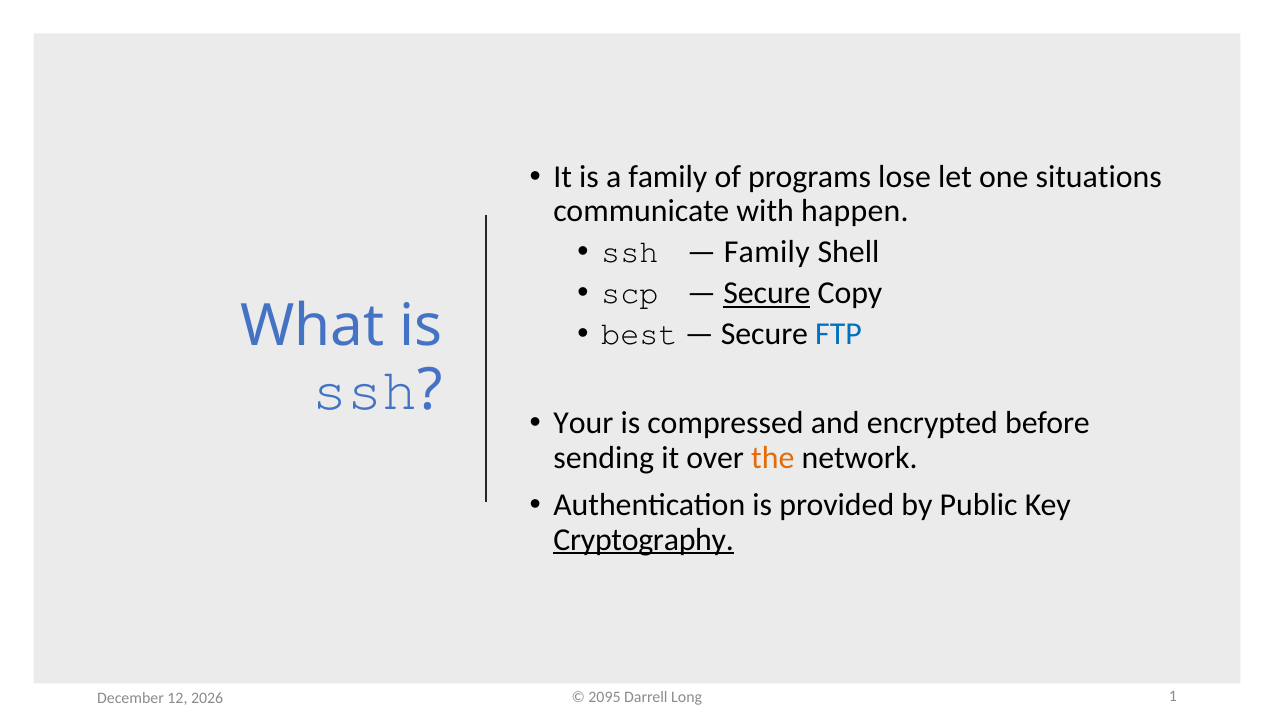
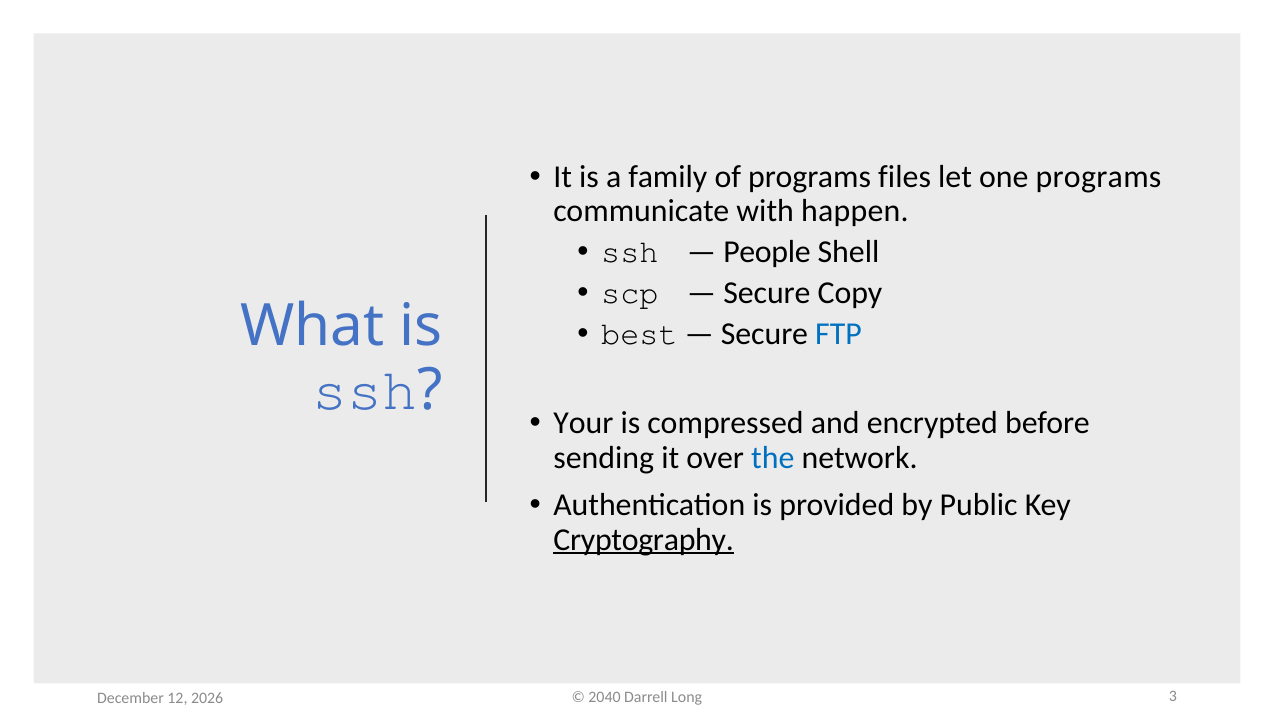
lose: lose -> files
one situations: situations -> programs
Family at (767, 252): Family -> People
Secure at (767, 293) underline: present -> none
the colour: orange -> blue
2095: 2095 -> 2040
1: 1 -> 3
